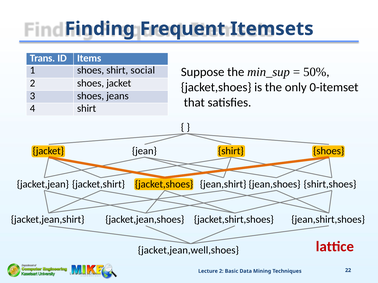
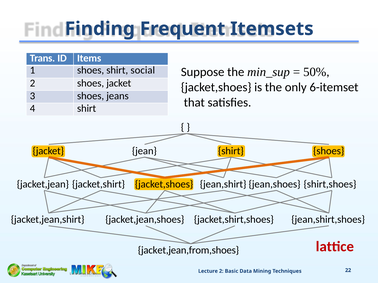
0-itemset: 0-itemset -> 6-itemset
jacket,jean,well,shoes: jacket,jean,well,shoes -> jacket,jean,from,shoes
